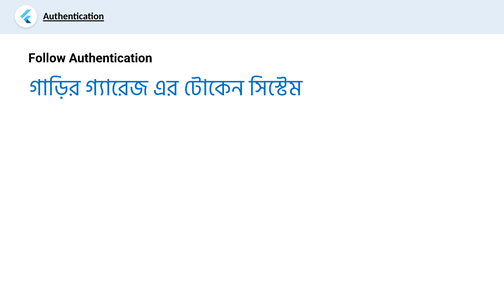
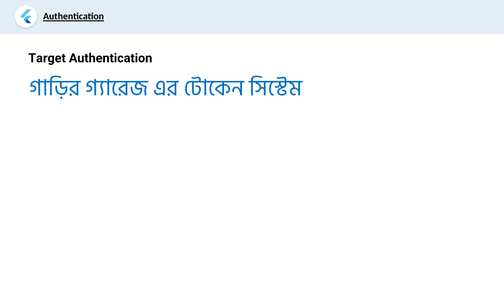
Follow: Follow -> Target
